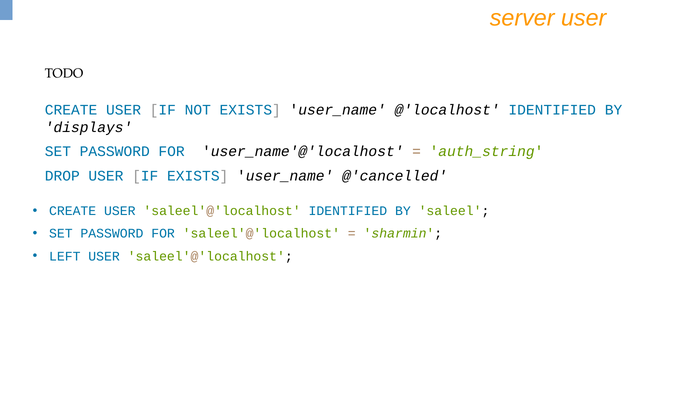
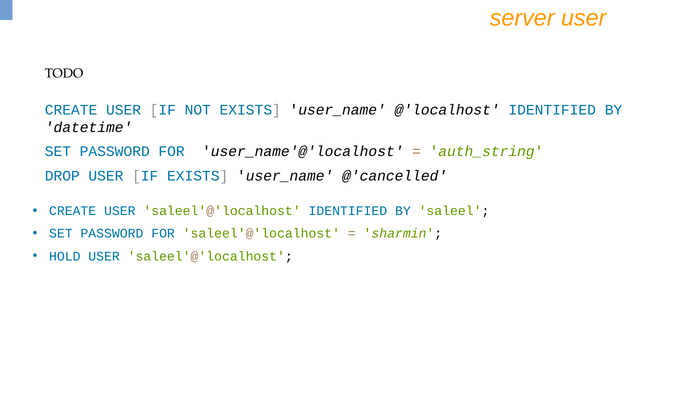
displays: displays -> datetime
LEFT: LEFT -> HOLD
